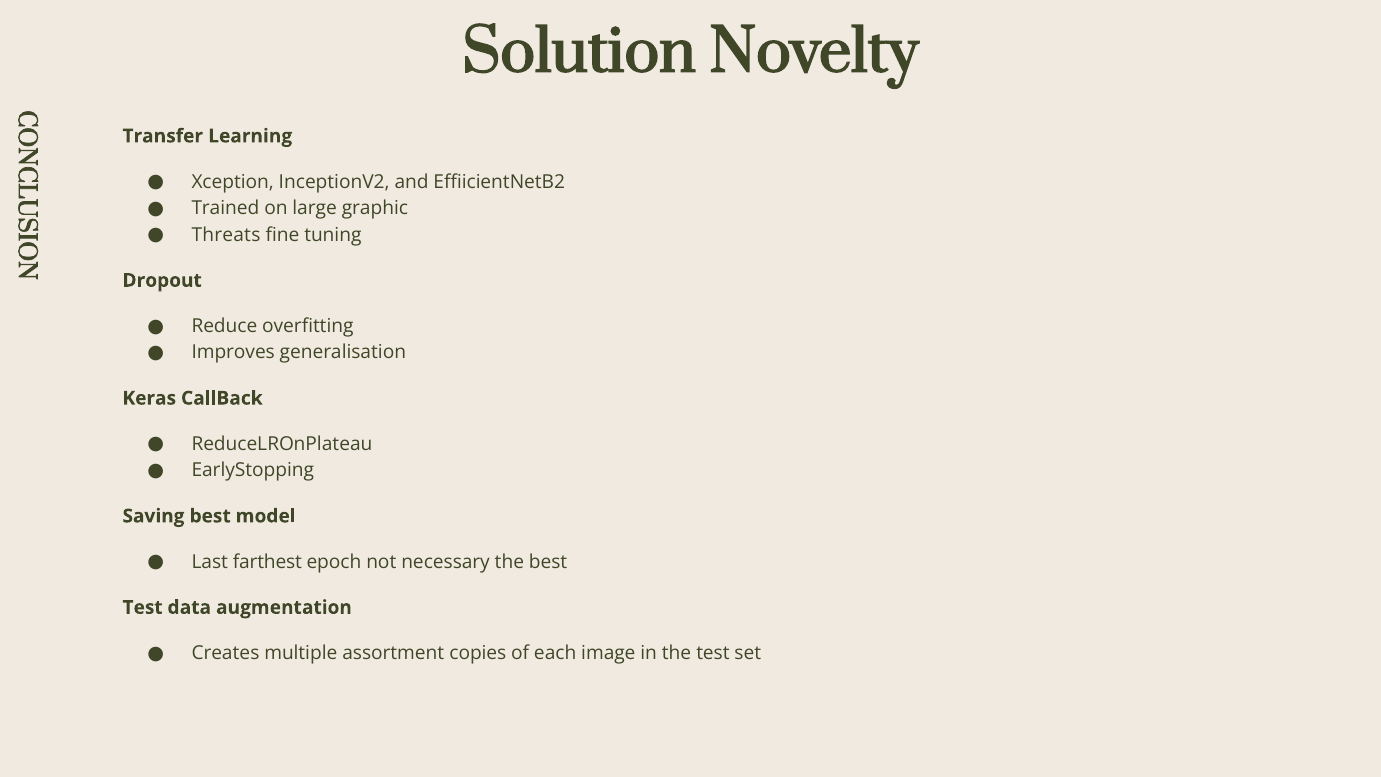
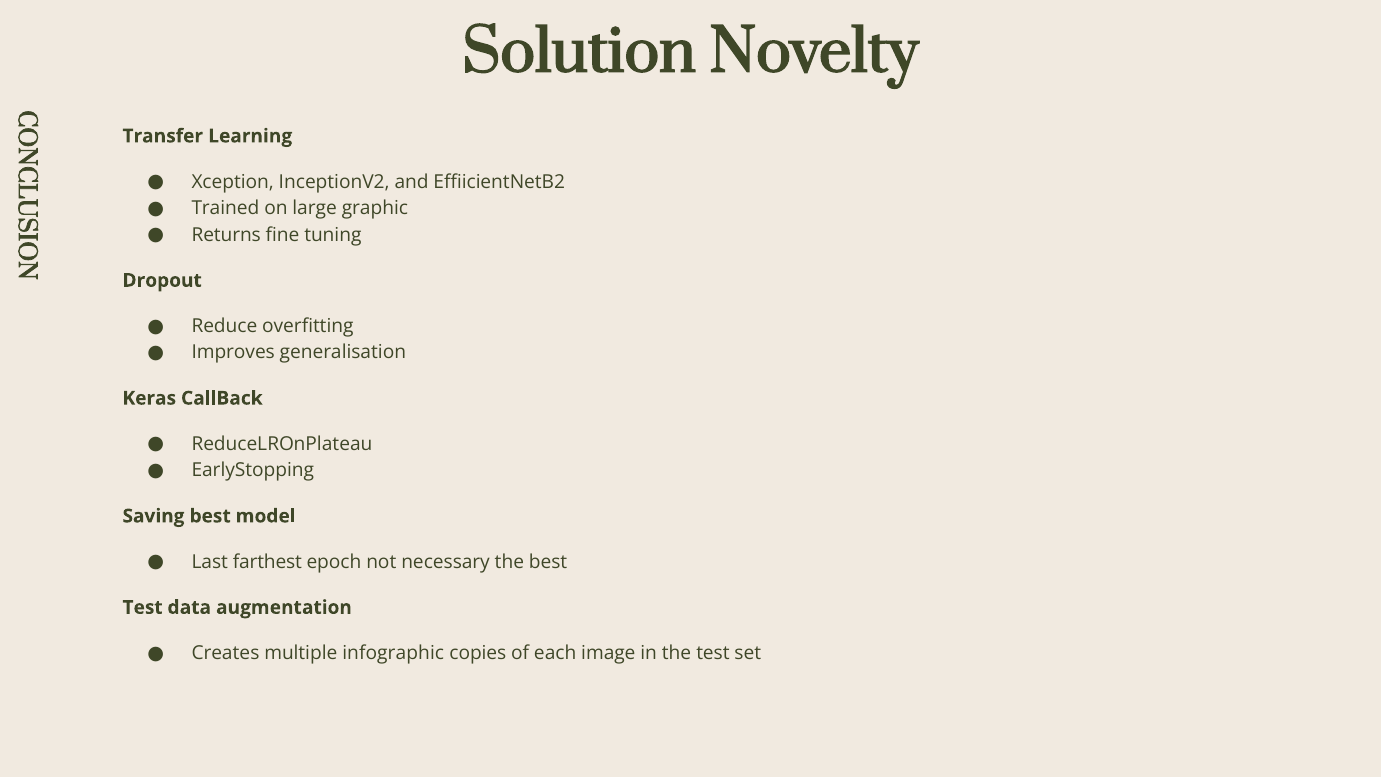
Threats: Threats -> Returns
assortment: assortment -> infographic
